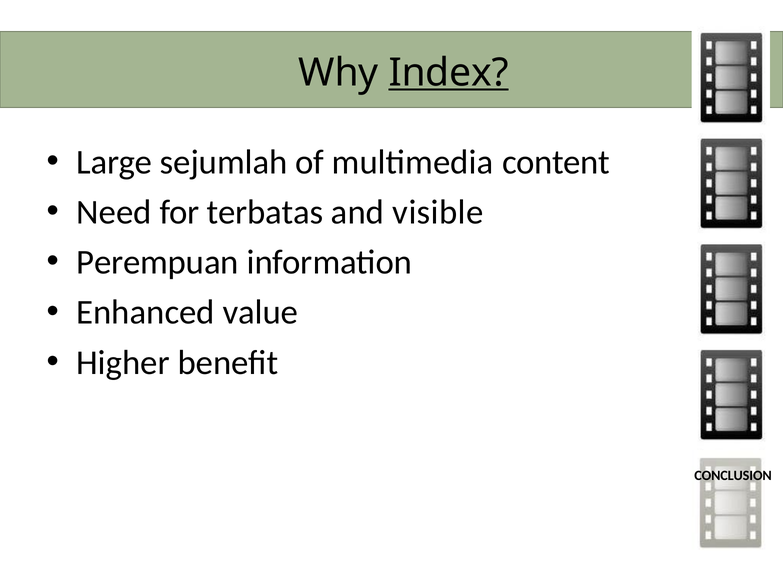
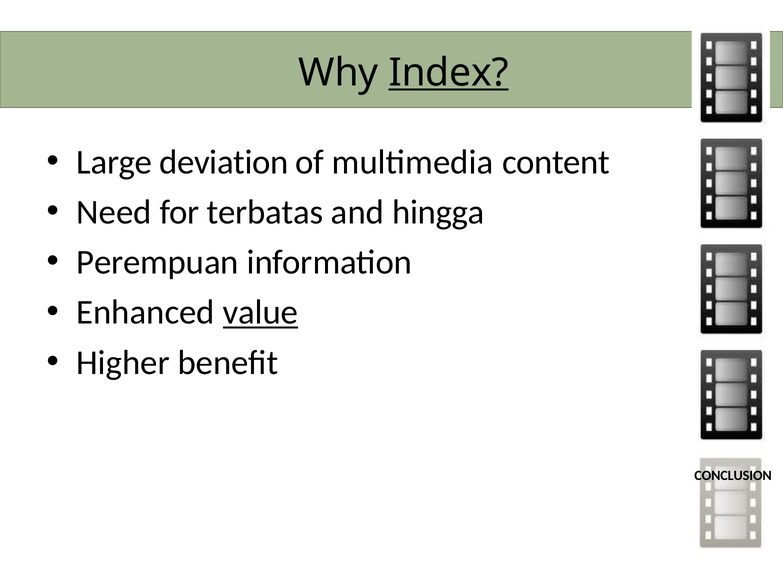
sejumlah: sejumlah -> deviation
visible: visible -> hingga
value underline: none -> present
